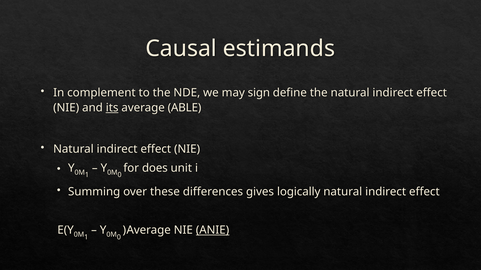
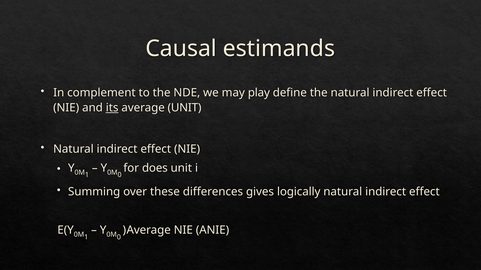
sign: sign -> play
average ABLE: ABLE -> UNIT
ANIE underline: present -> none
